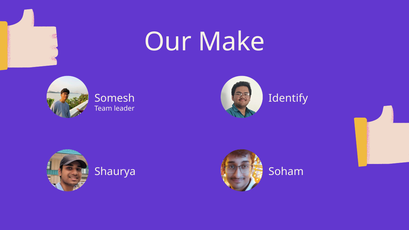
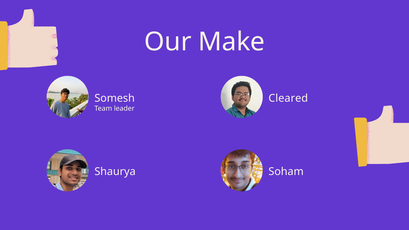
Identify: Identify -> Cleared
